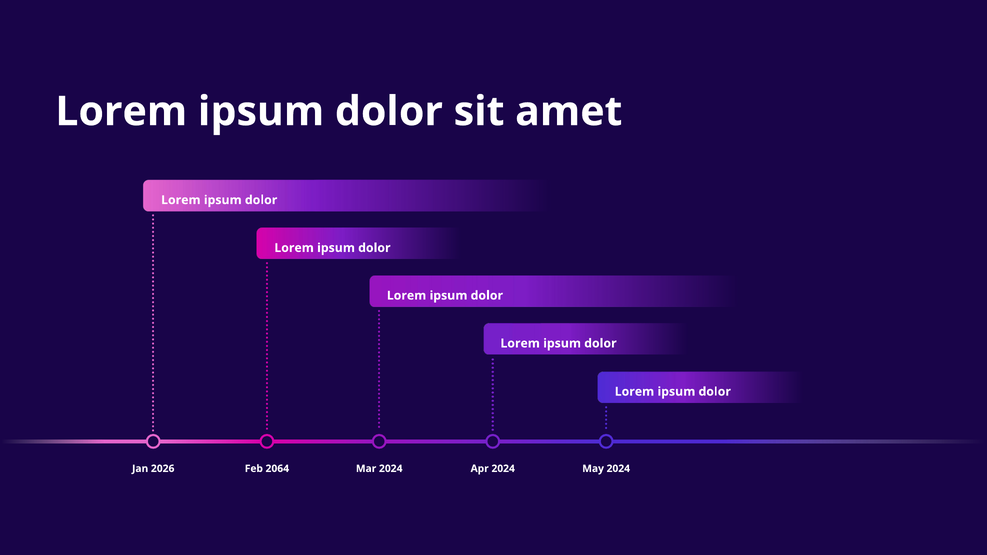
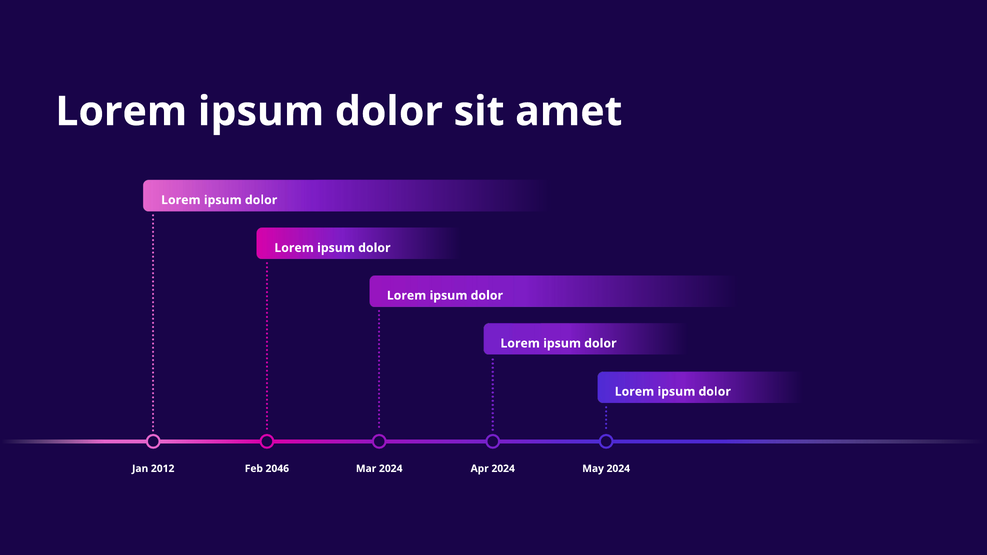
2026: 2026 -> 2012
2064: 2064 -> 2046
